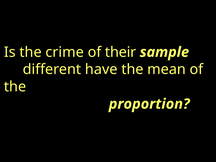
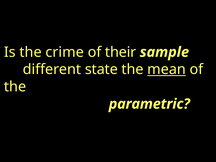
have: have -> state
mean underline: none -> present
proportion: proportion -> parametric
